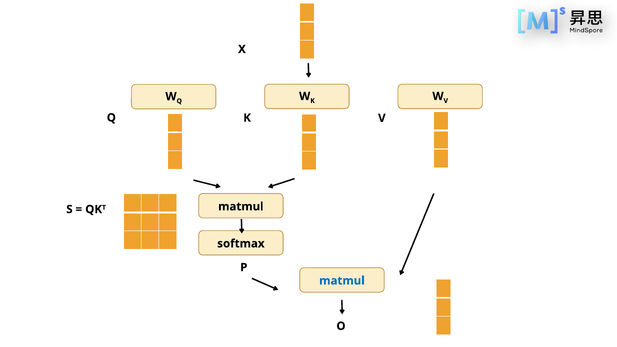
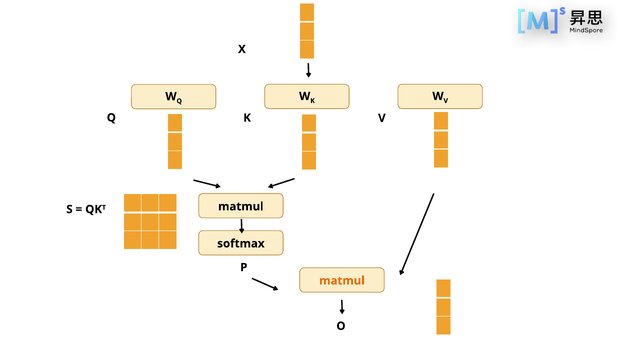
matmul at (342, 281) colour: blue -> orange
